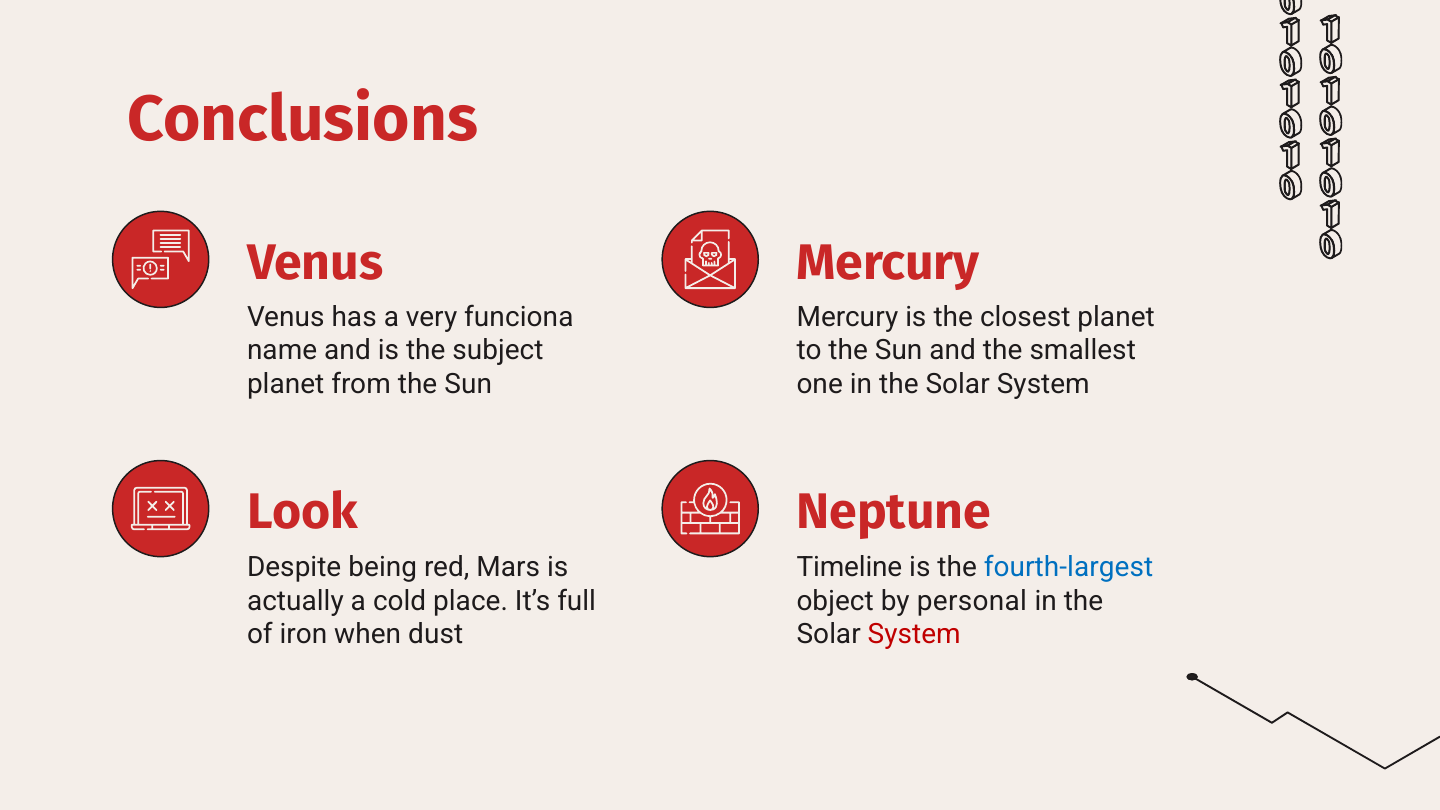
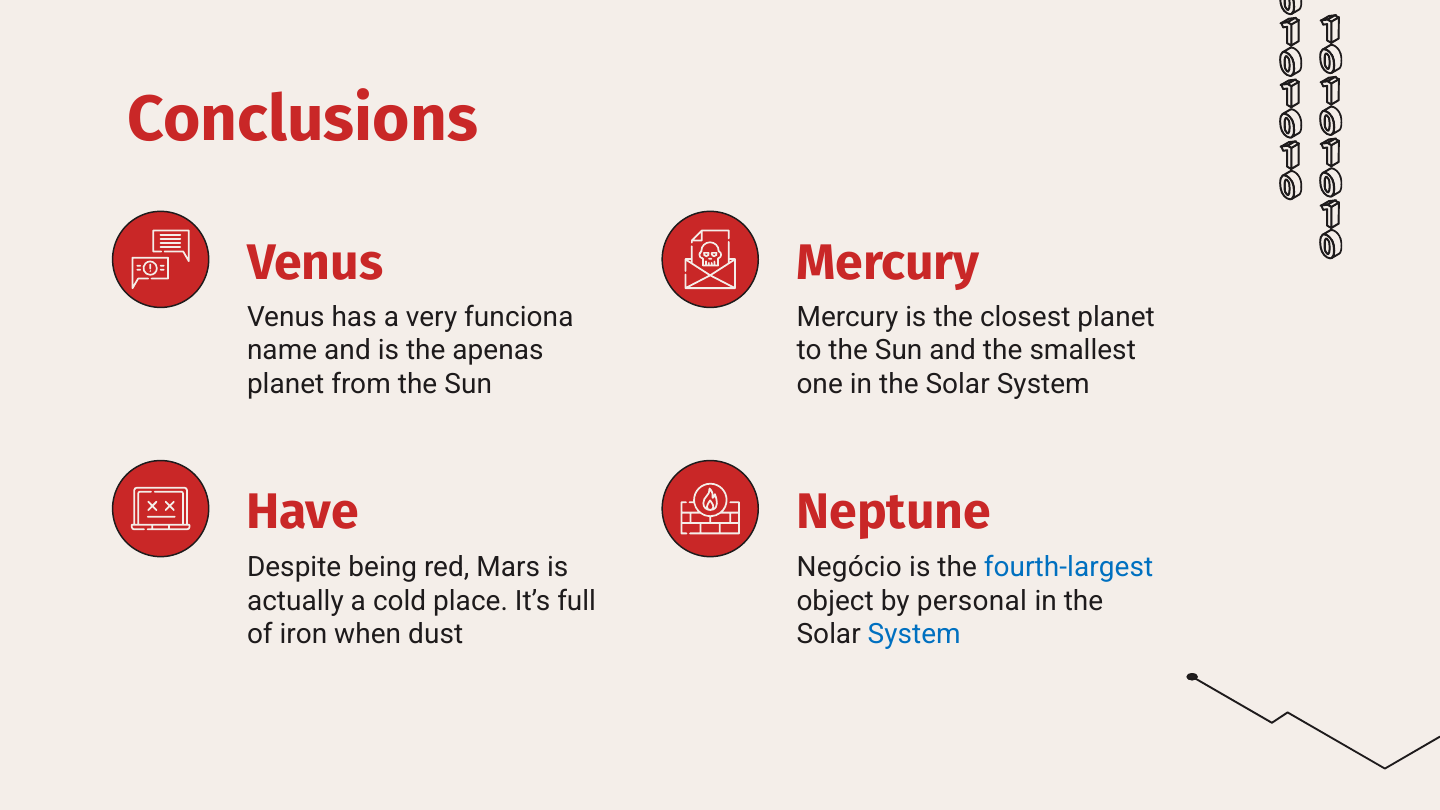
subject: subject -> apenas
Look: Look -> Have
Timeline: Timeline -> Negócio
System at (914, 635) colour: red -> blue
